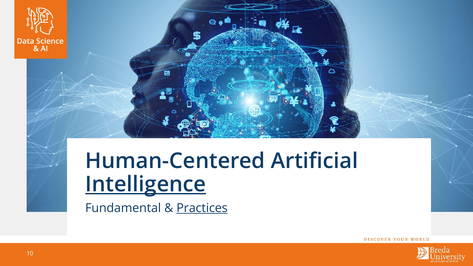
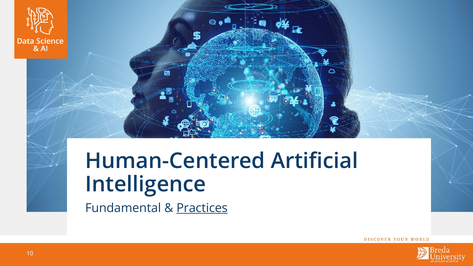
Intelligence underline: present -> none
